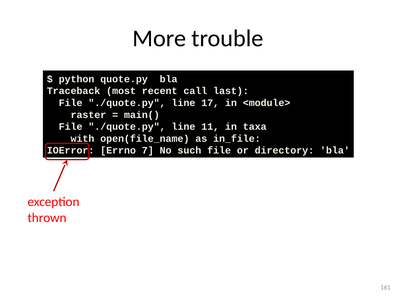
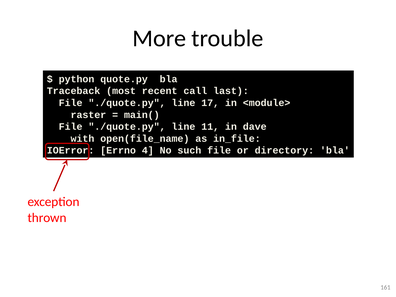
taxa: taxa -> dave
7: 7 -> 4
